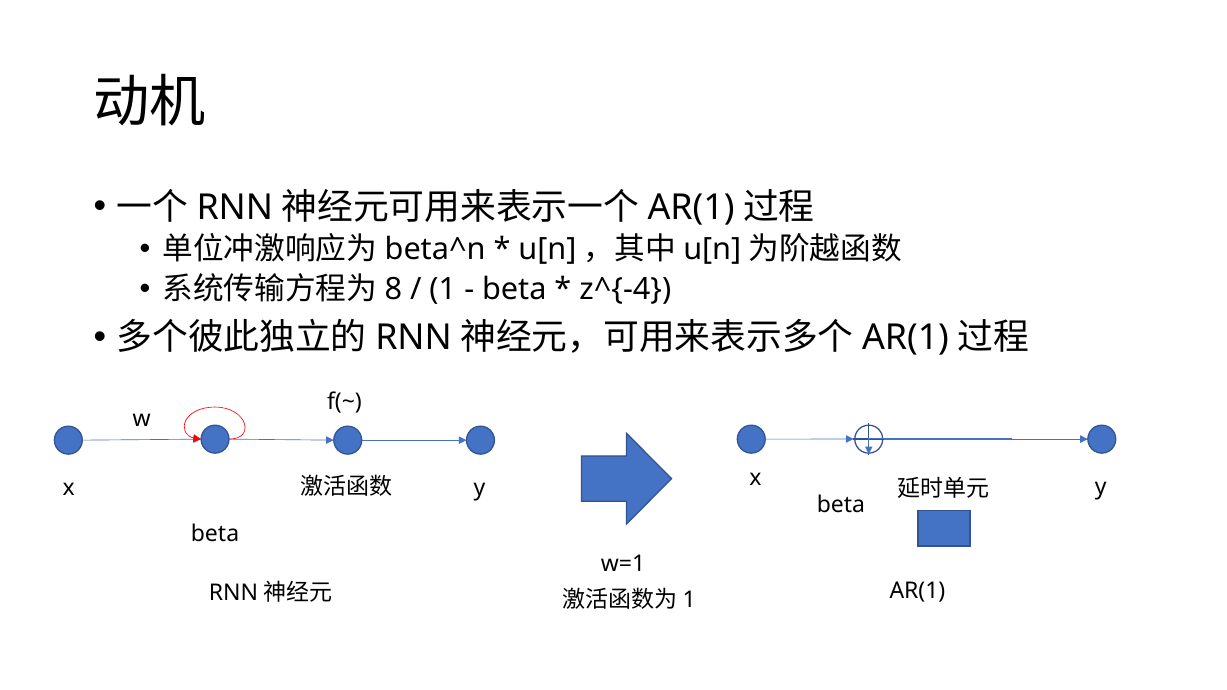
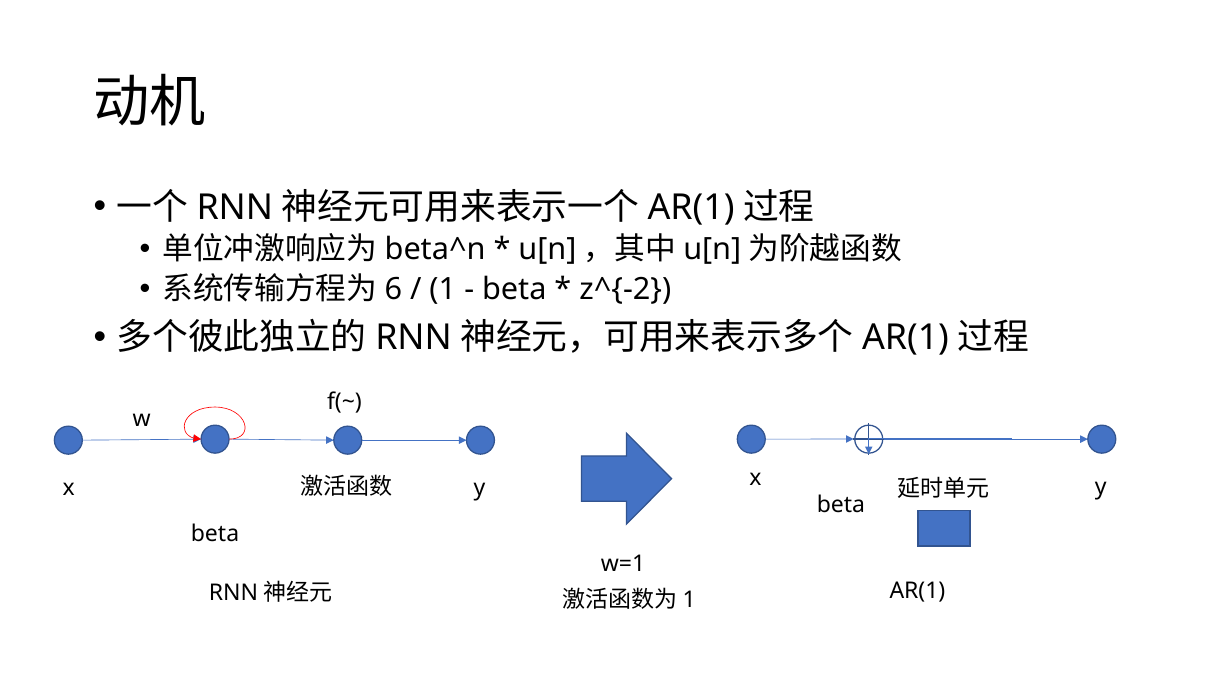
8: 8 -> 6
z^{-4: z^{-4 -> z^{-2
